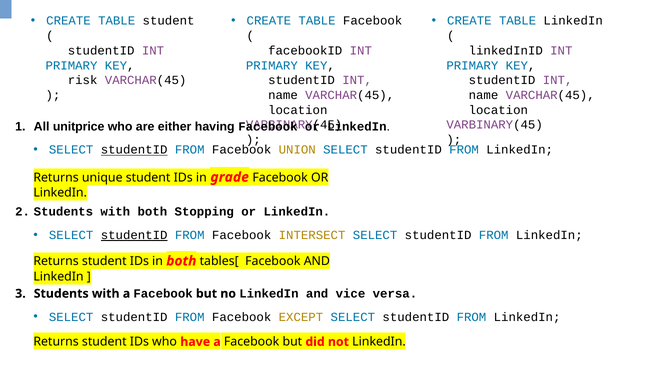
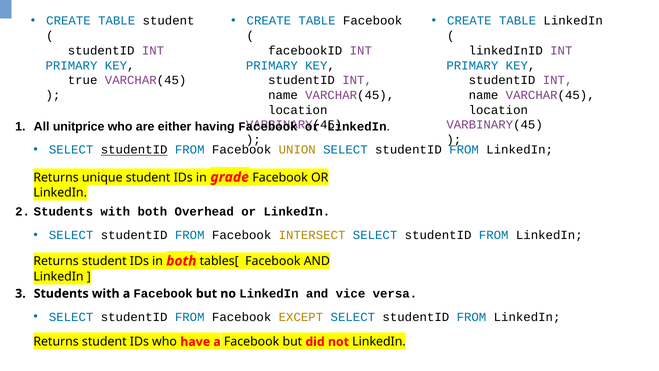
risk: risk -> true
Stopping: Stopping -> Overhead
studentID at (134, 235) underline: present -> none
